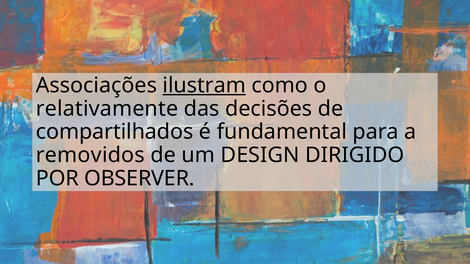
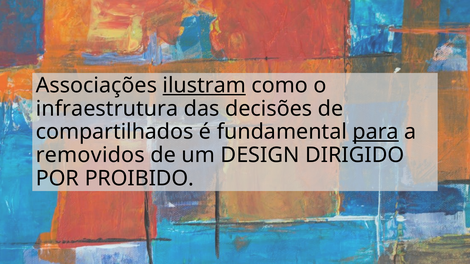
relativamente: relativamente -> infraestrutura
para underline: none -> present
OBSERVER: OBSERVER -> PROIBIDO
